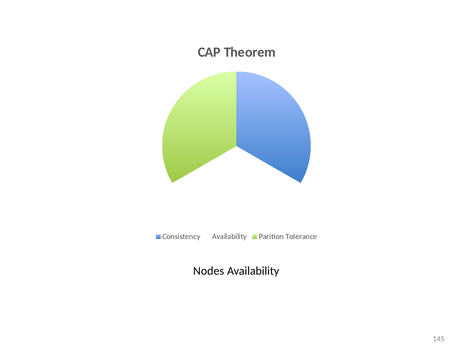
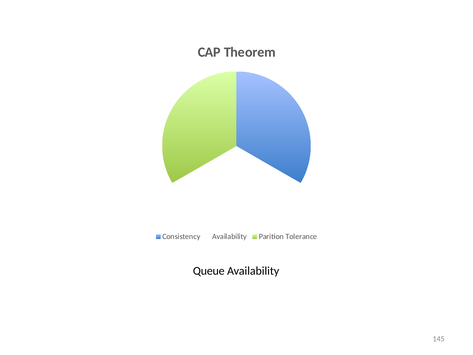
Nodes: Nodes -> Queue
